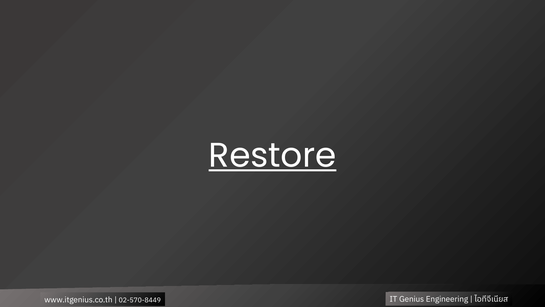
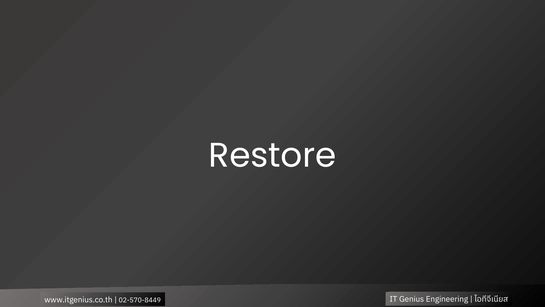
Restore underline: present -> none
